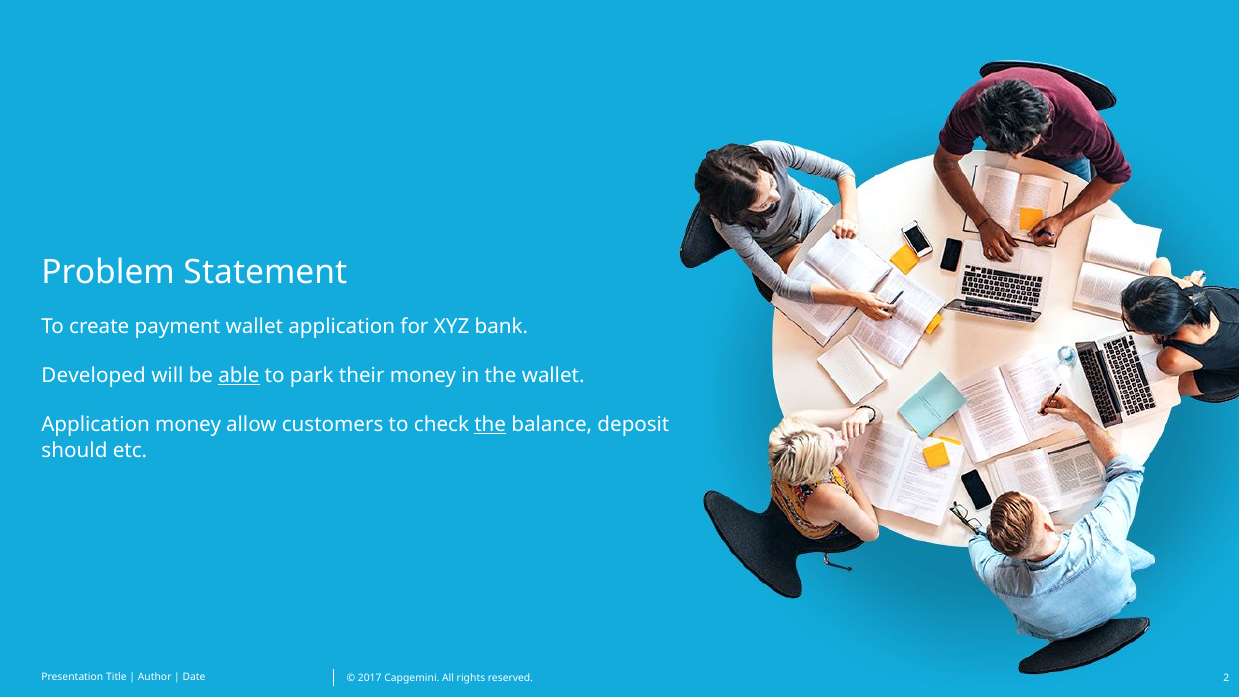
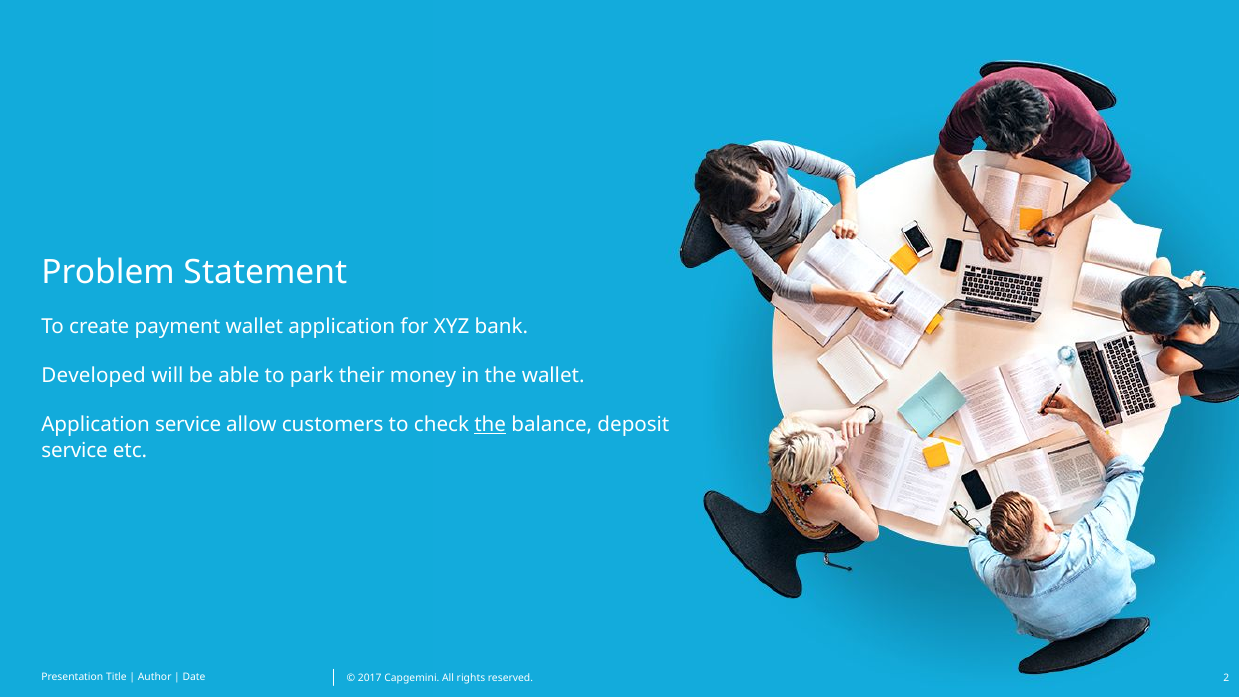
able underline: present -> none
Application money: money -> service
should at (74, 451): should -> service
